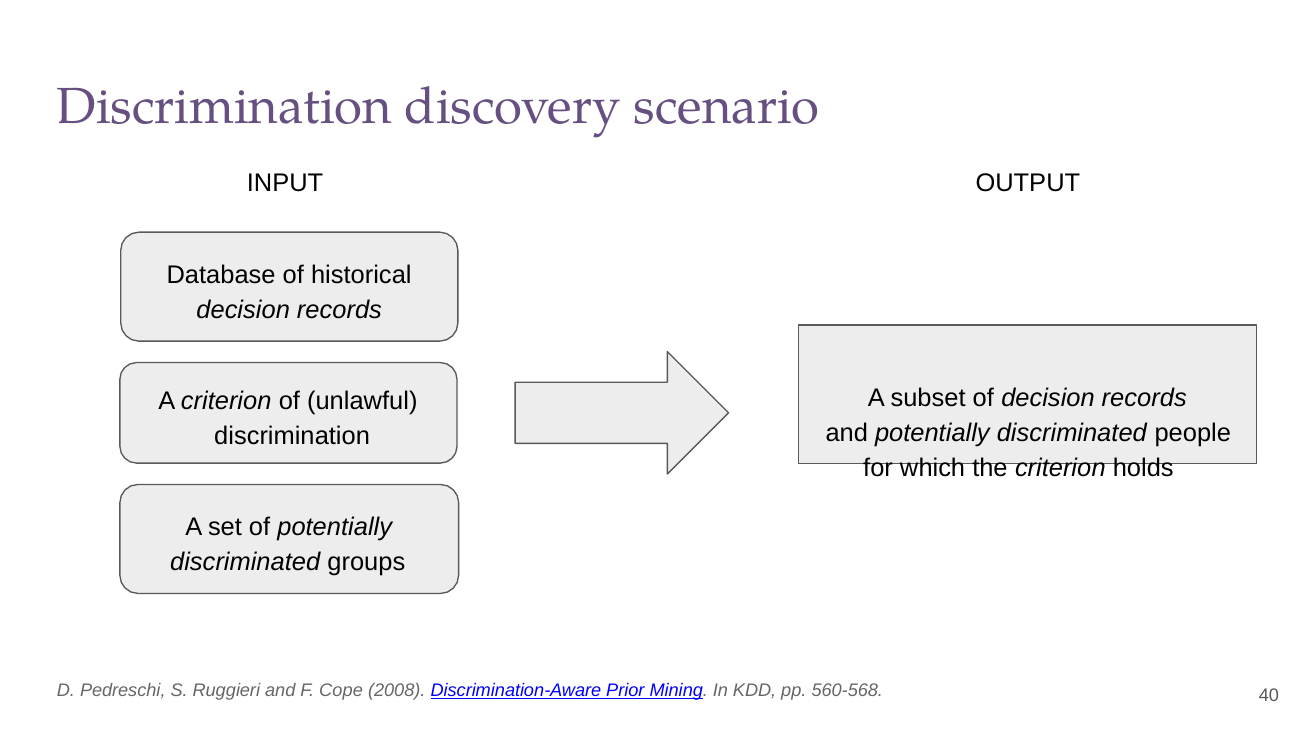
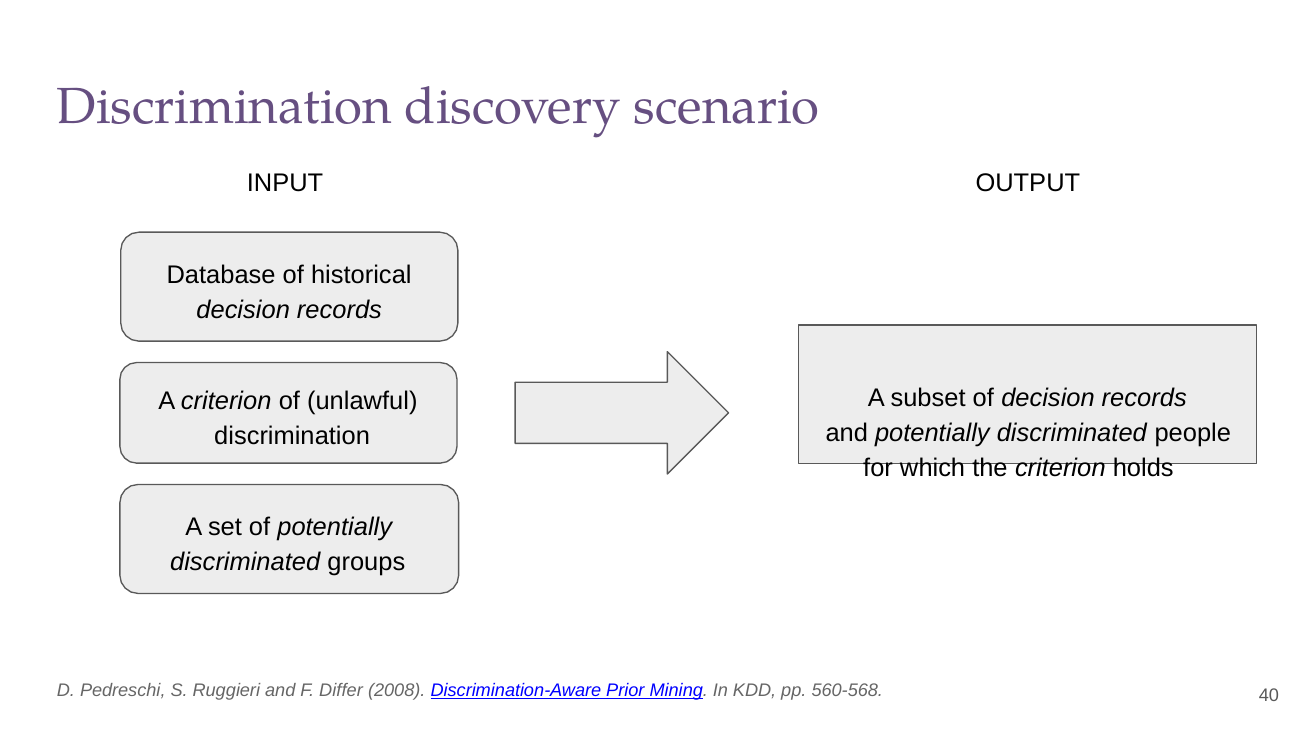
Cope: Cope -> Differ
